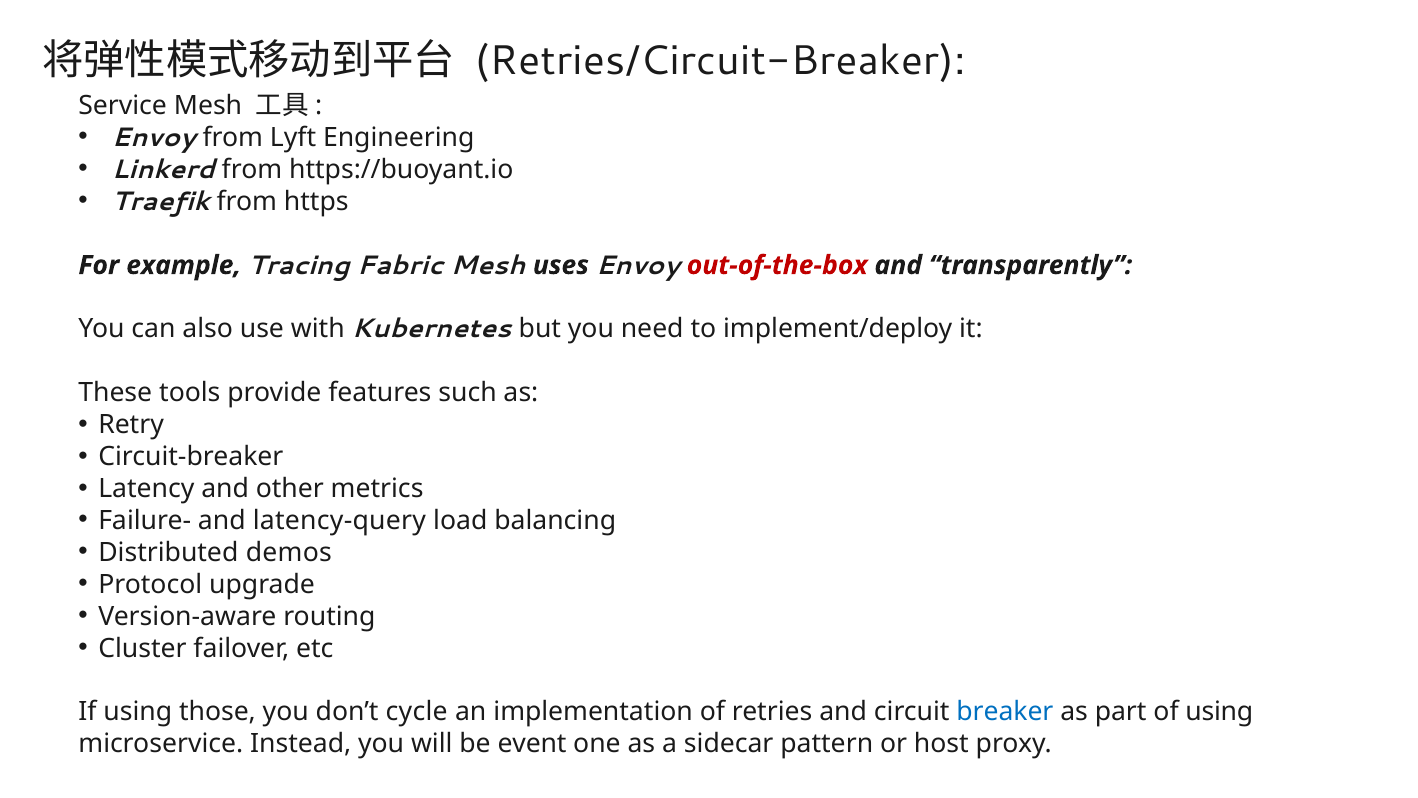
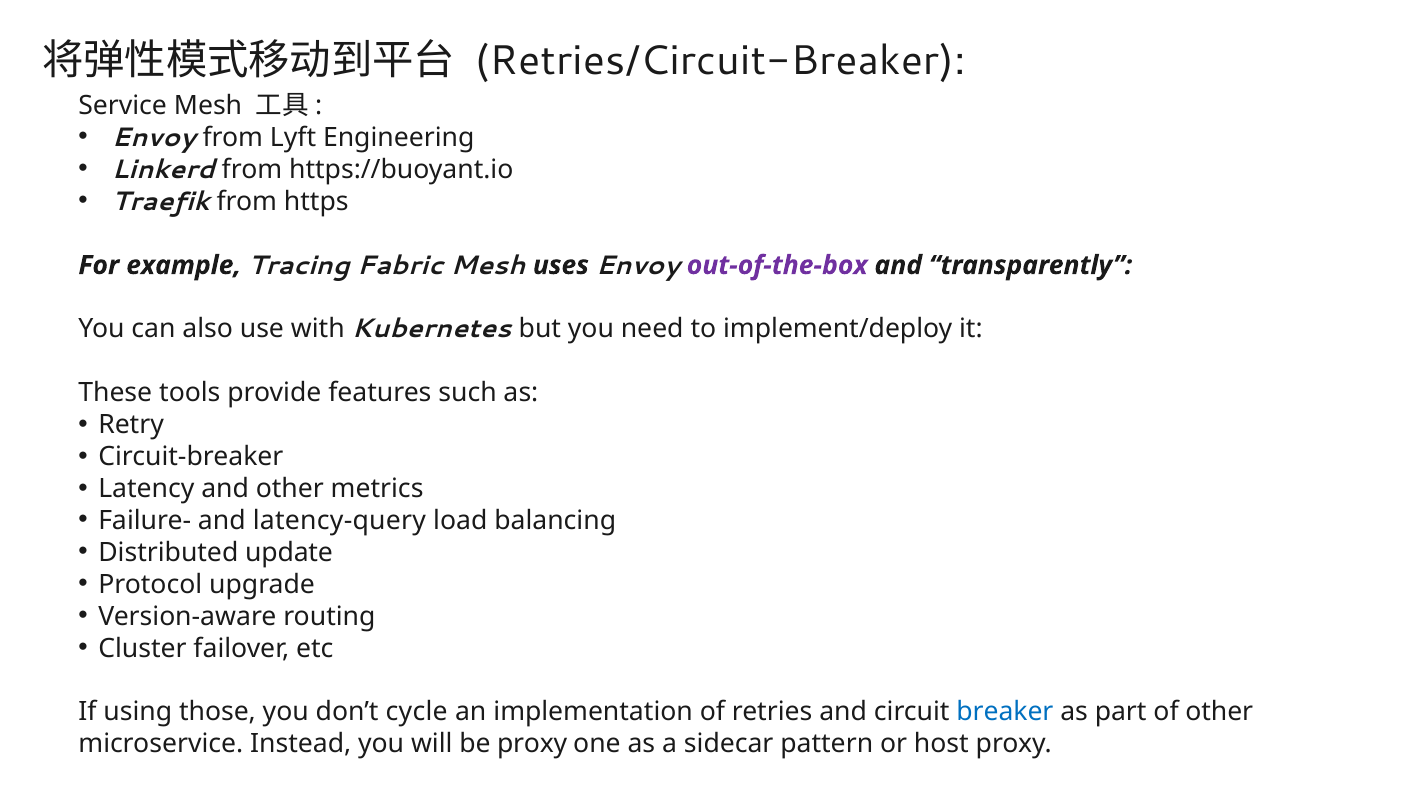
out-of-the-box colour: red -> purple
demos: demos -> update
of using: using -> other
be event: event -> proxy
